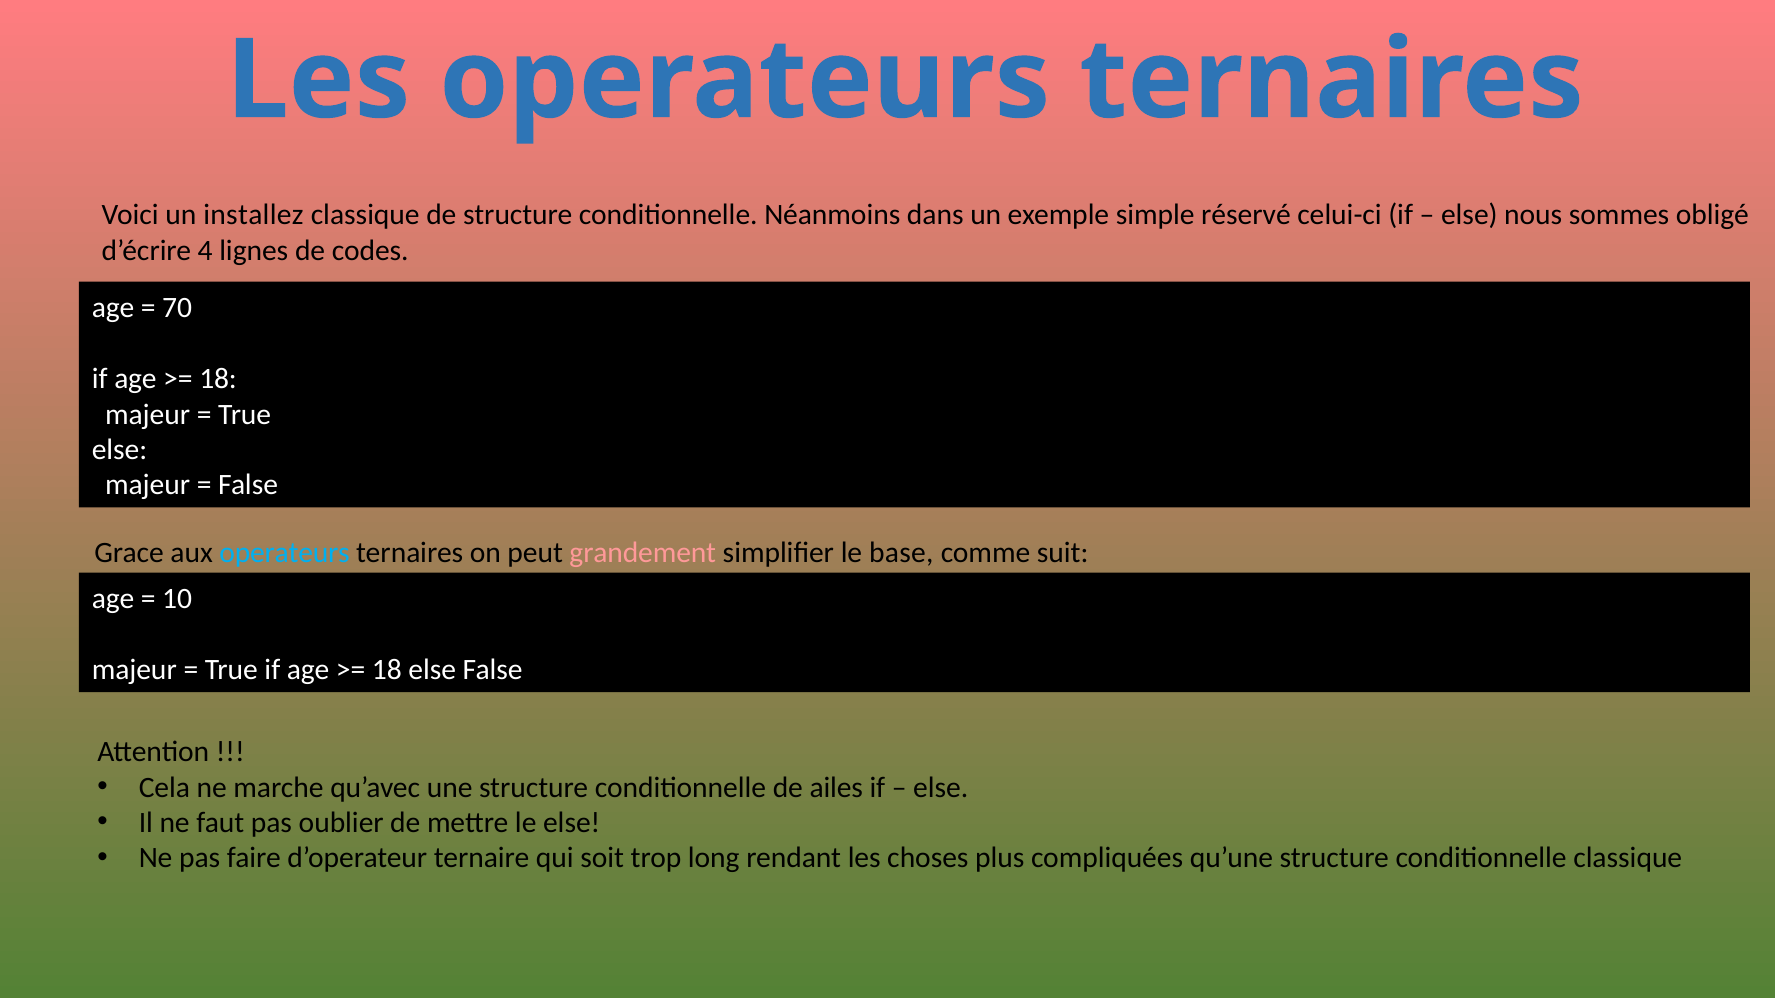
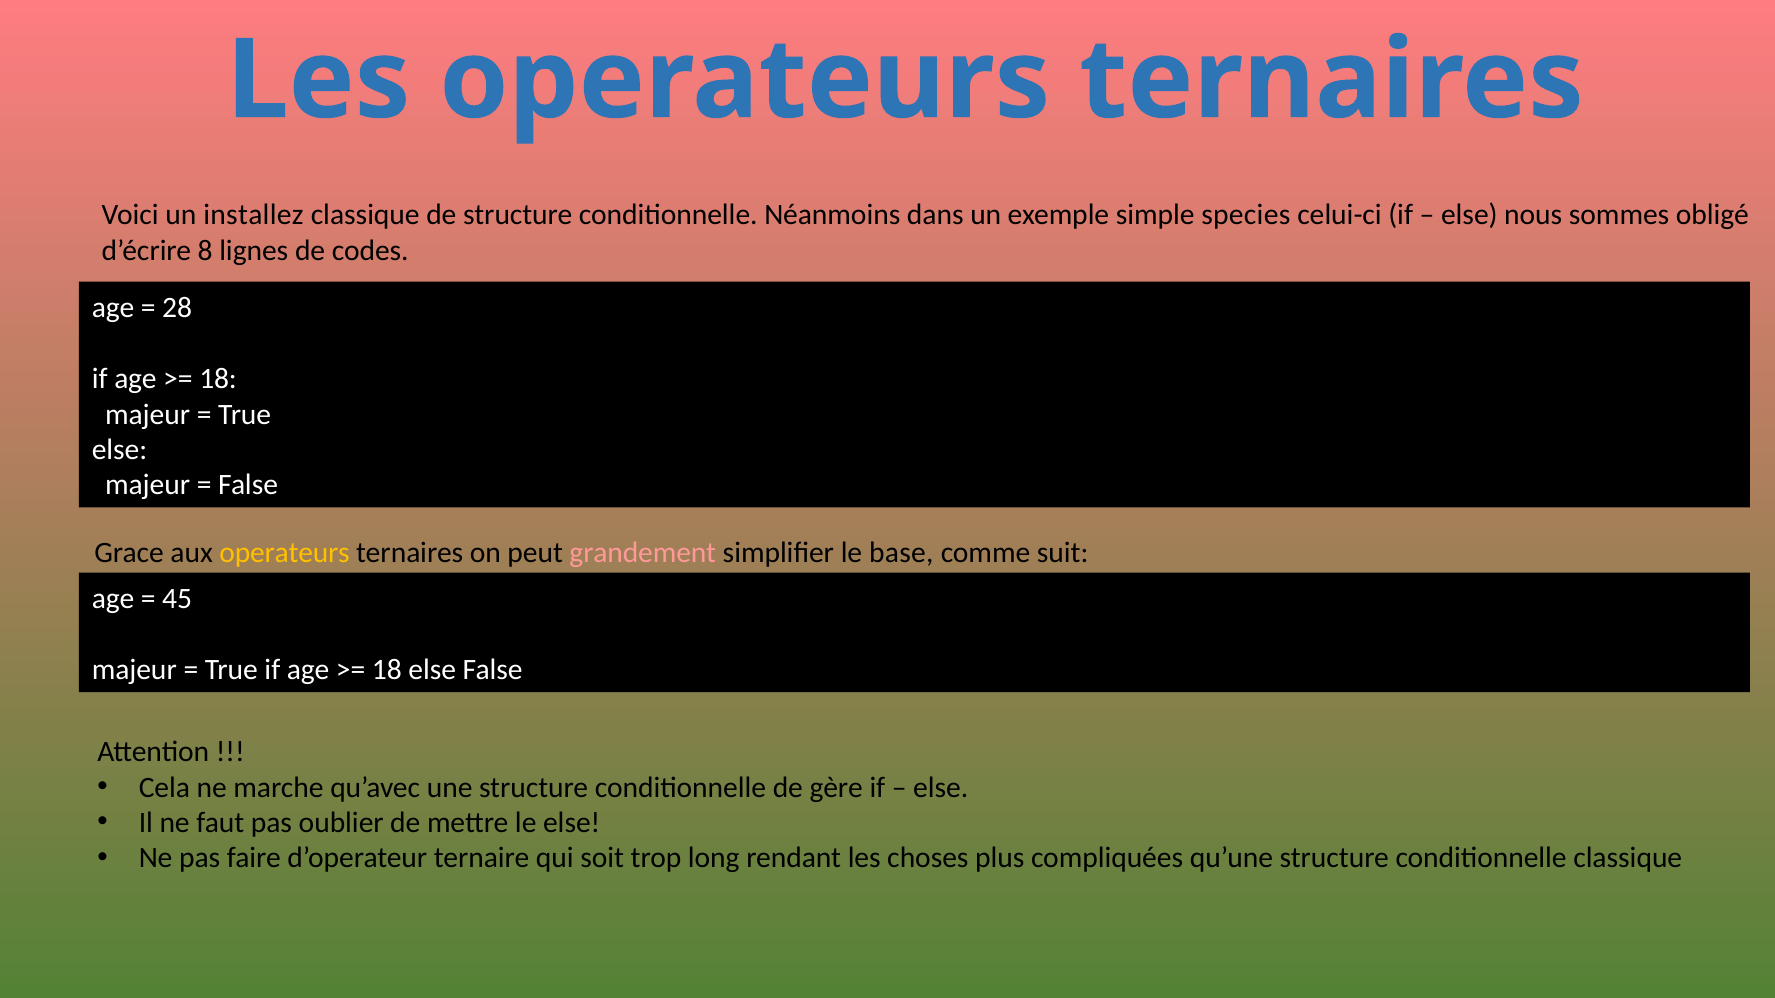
réservé: réservé -> species
4: 4 -> 8
70: 70 -> 28
operateurs at (285, 553) colour: light blue -> yellow
10: 10 -> 45
ailes: ailes -> gère
